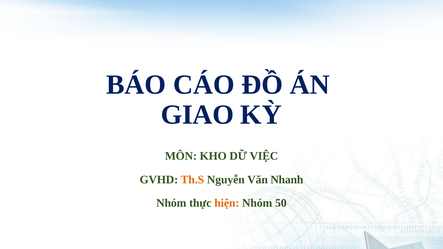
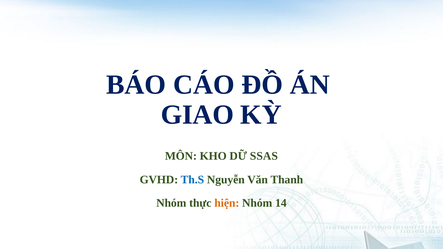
VIỆC: VIỆC -> SSAS
Th.S colour: orange -> blue
Nhanh: Nhanh -> Thanh
50: 50 -> 14
